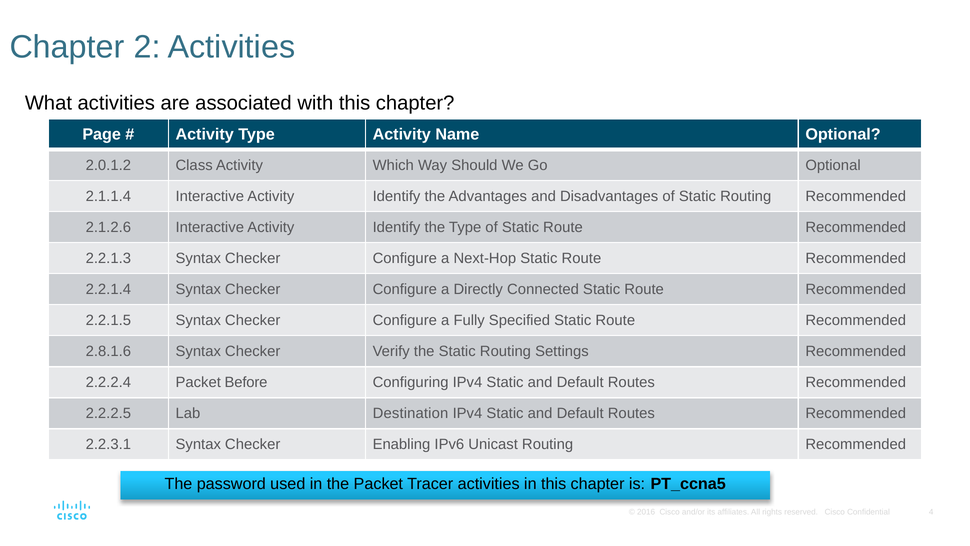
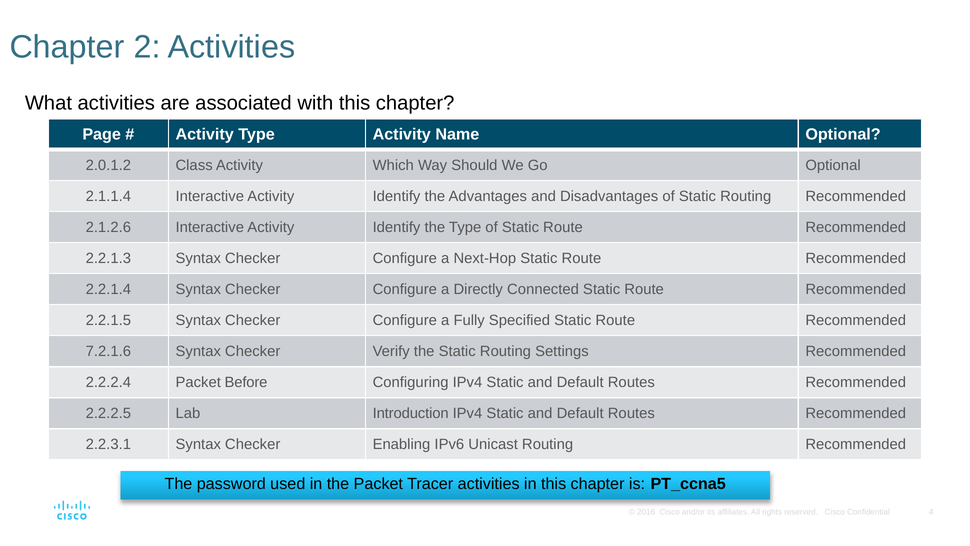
2.8.1.6: 2.8.1.6 -> 7.2.1.6
Destination: Destination -> Introduction
